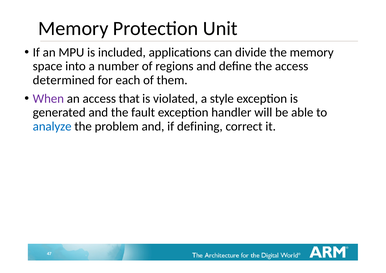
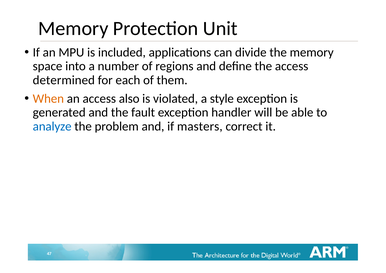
When colour: purple -> orange
that: that -> also
defining: defining -> masters
